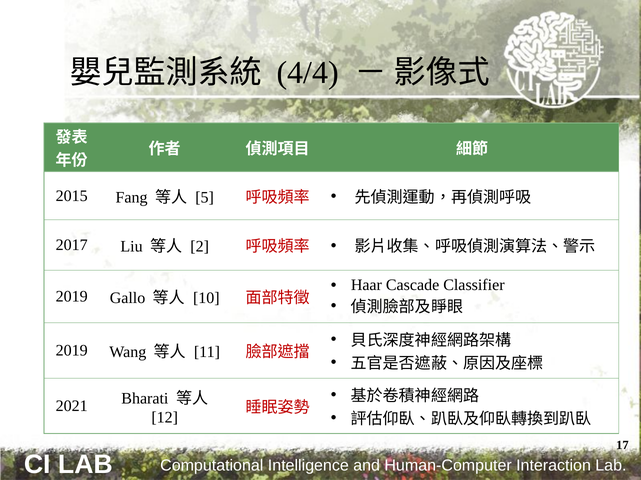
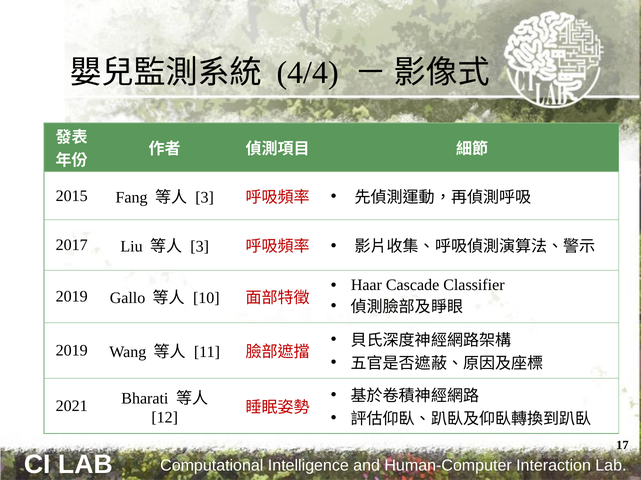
5 at (205, 198): 5 -> 3
2 at (200, 247): 2 -> 3
